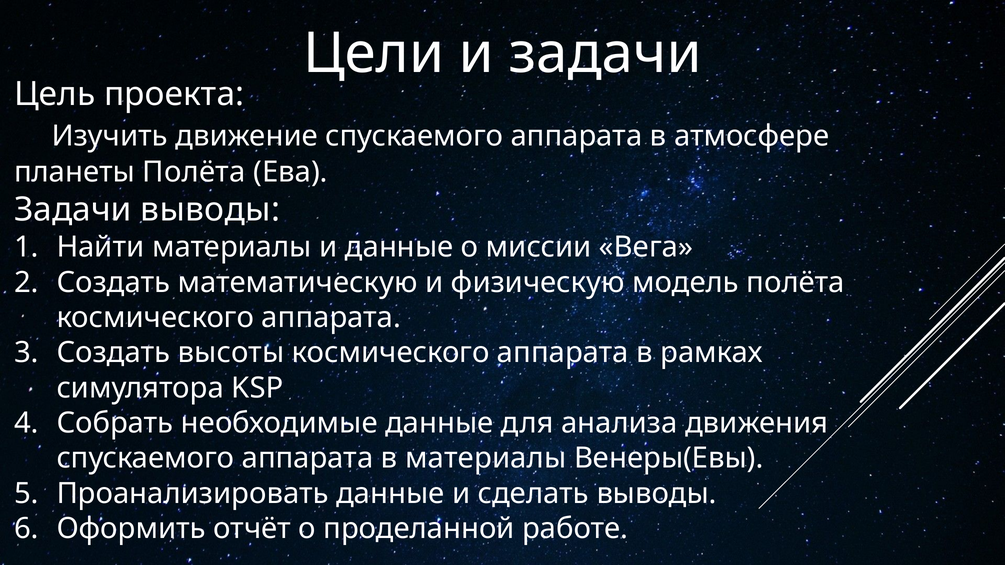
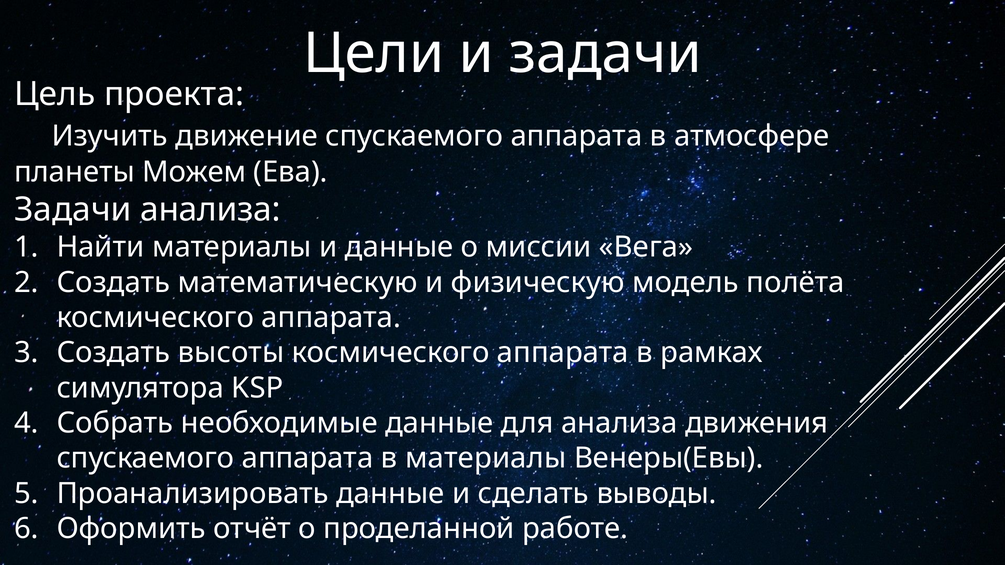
планеты Полёта: Полёта -> Можем
Задачи выводы: выводы -> анализа
